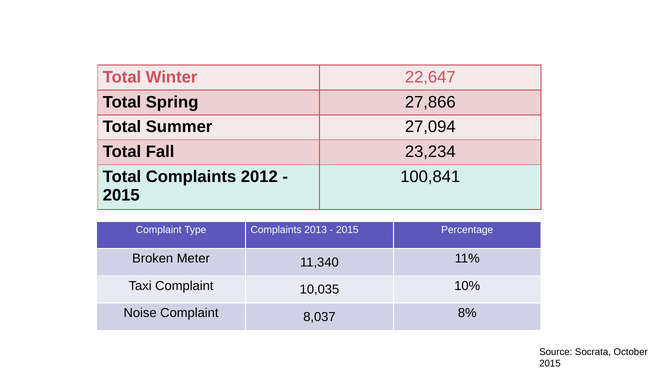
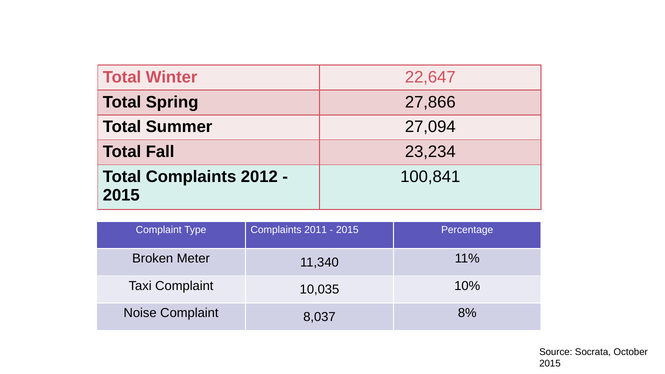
2013: 2013 -> 2011
